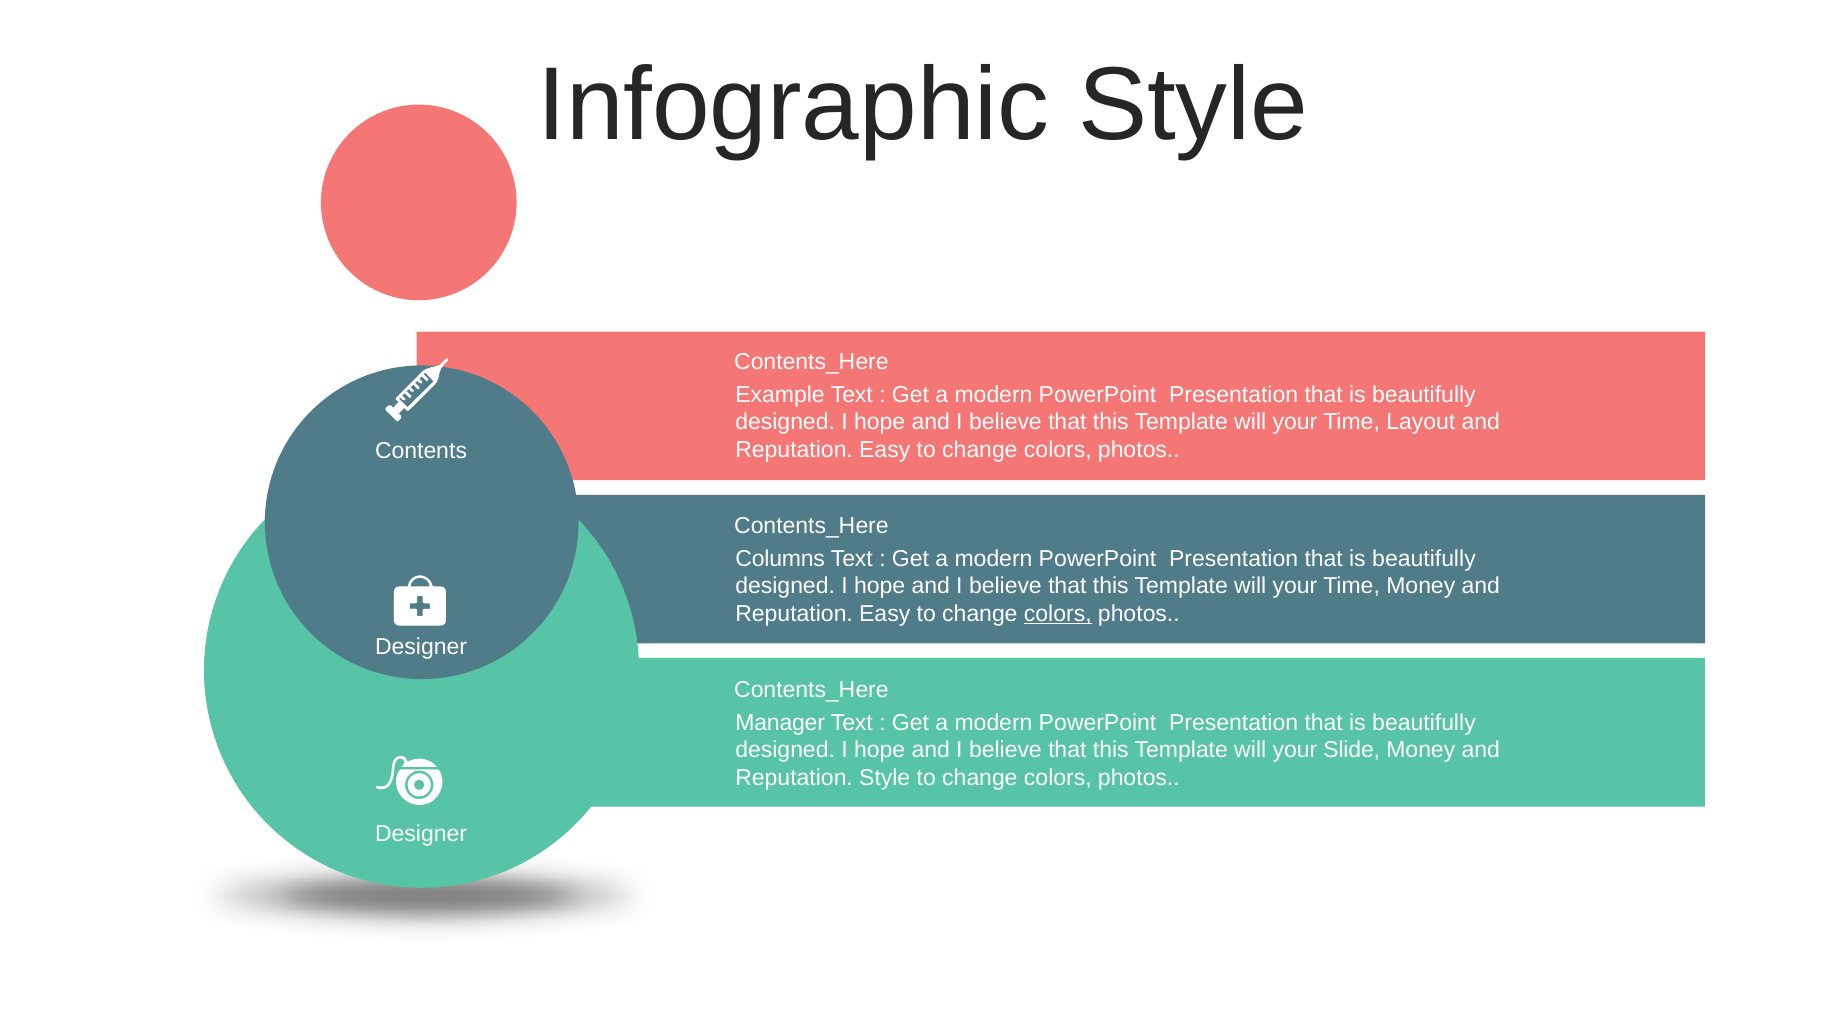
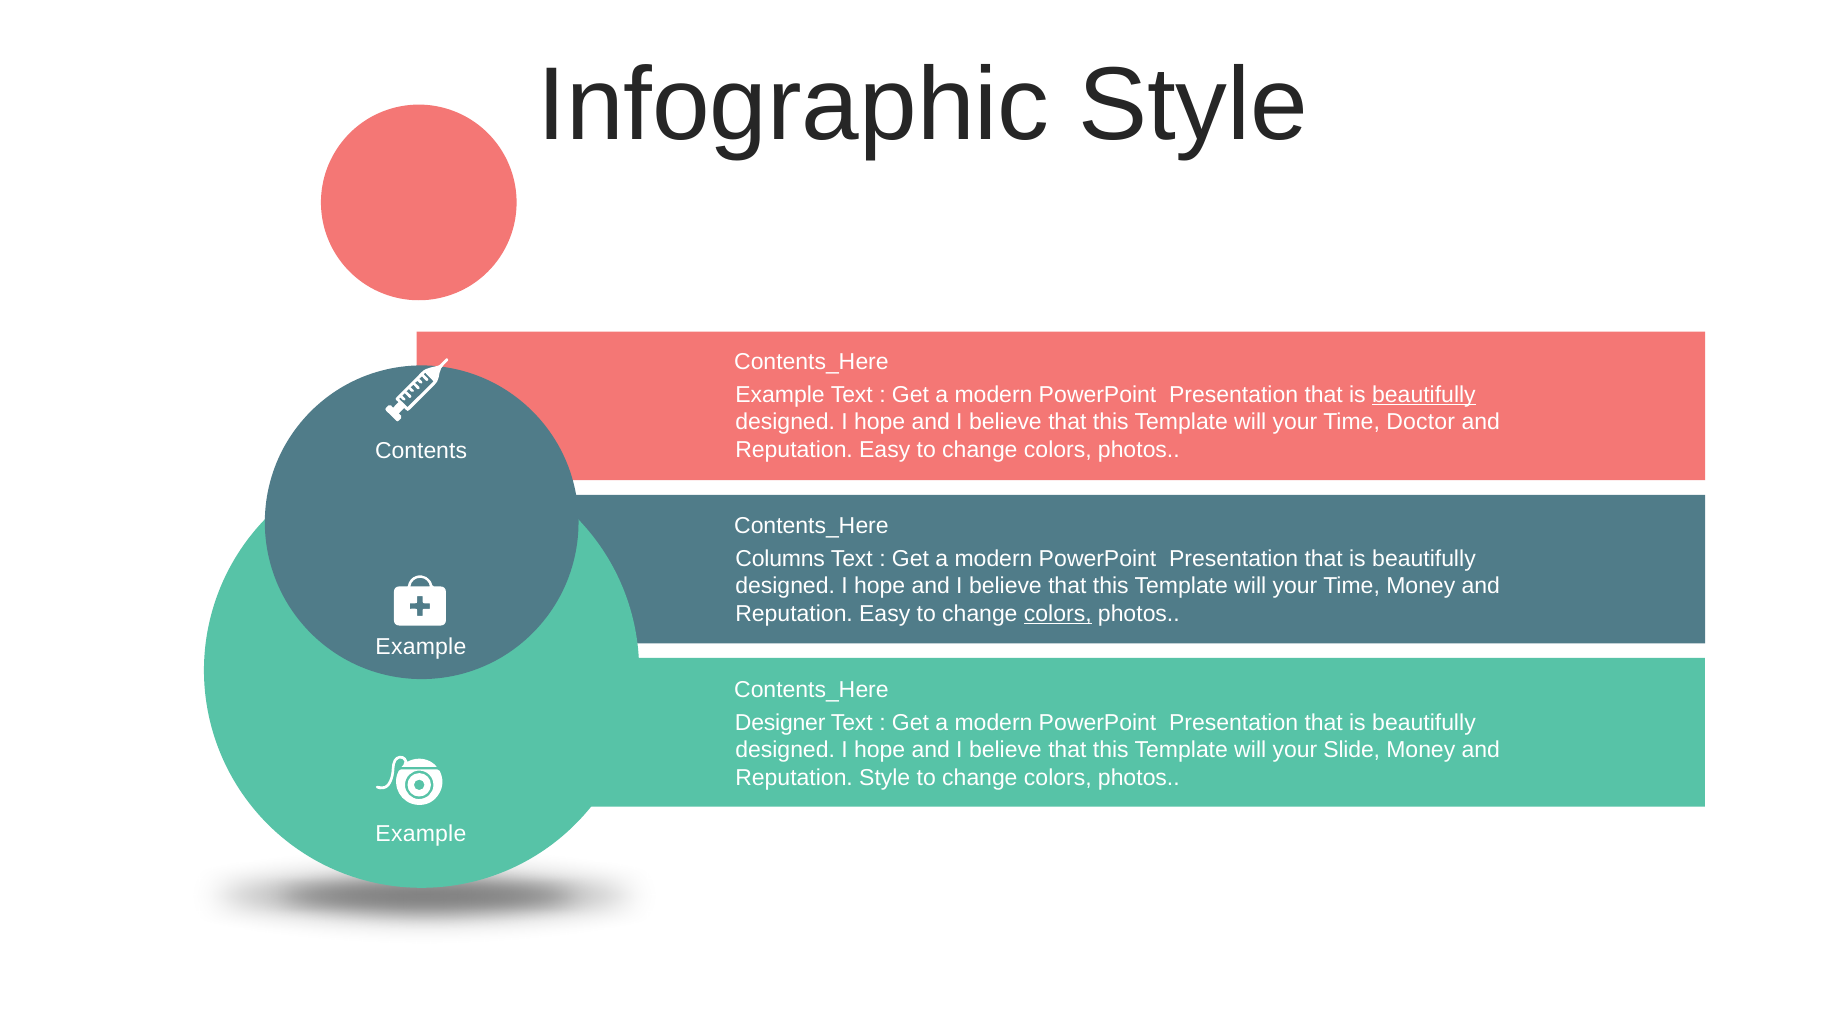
beautifully at (1424, 395) underline: none -> present
Layout: Layout -> Doctor
Designer at (421, 647): Designer -> Example
Manager: Manager -> Designer
Designer at (421, 834): Designer -> Example
